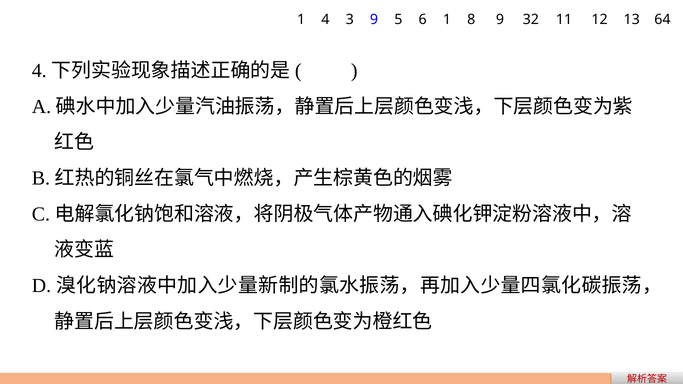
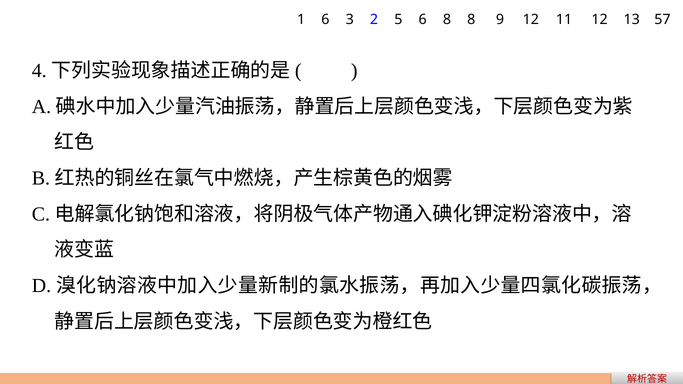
1 4: 4 -> 6
3 9: 9 -> 2
6 1: 1 -> 8
9 32: 32 -> 12
64: 64 -> 57
